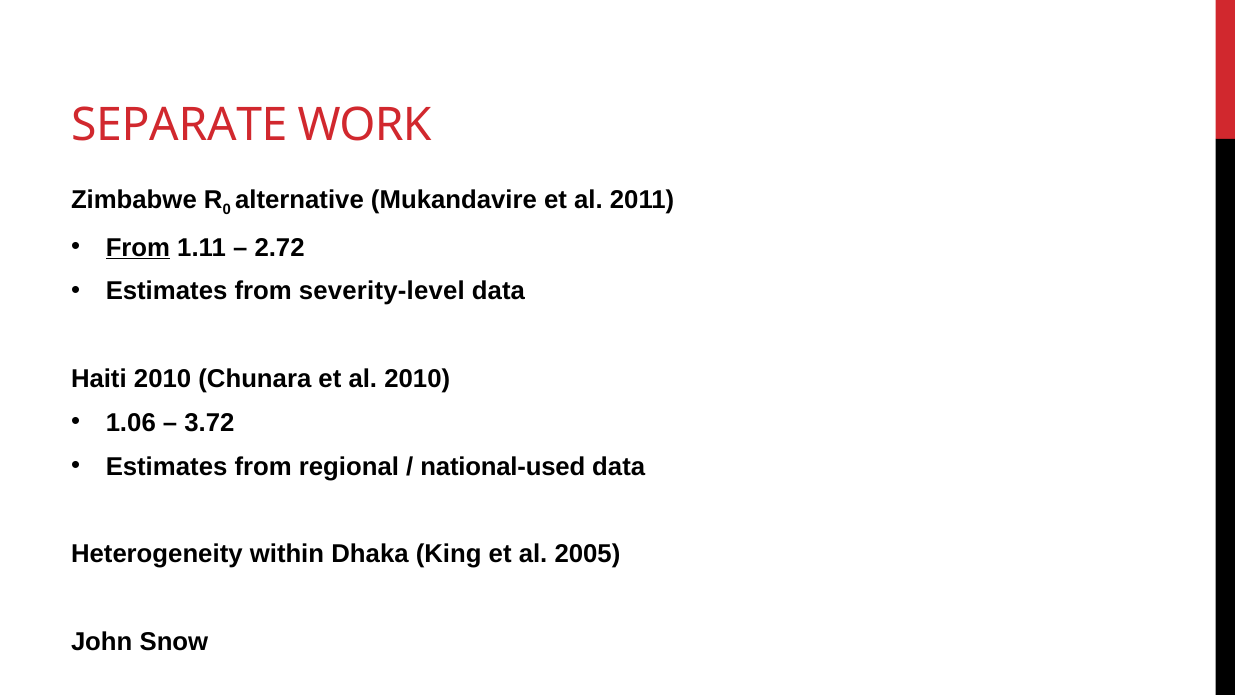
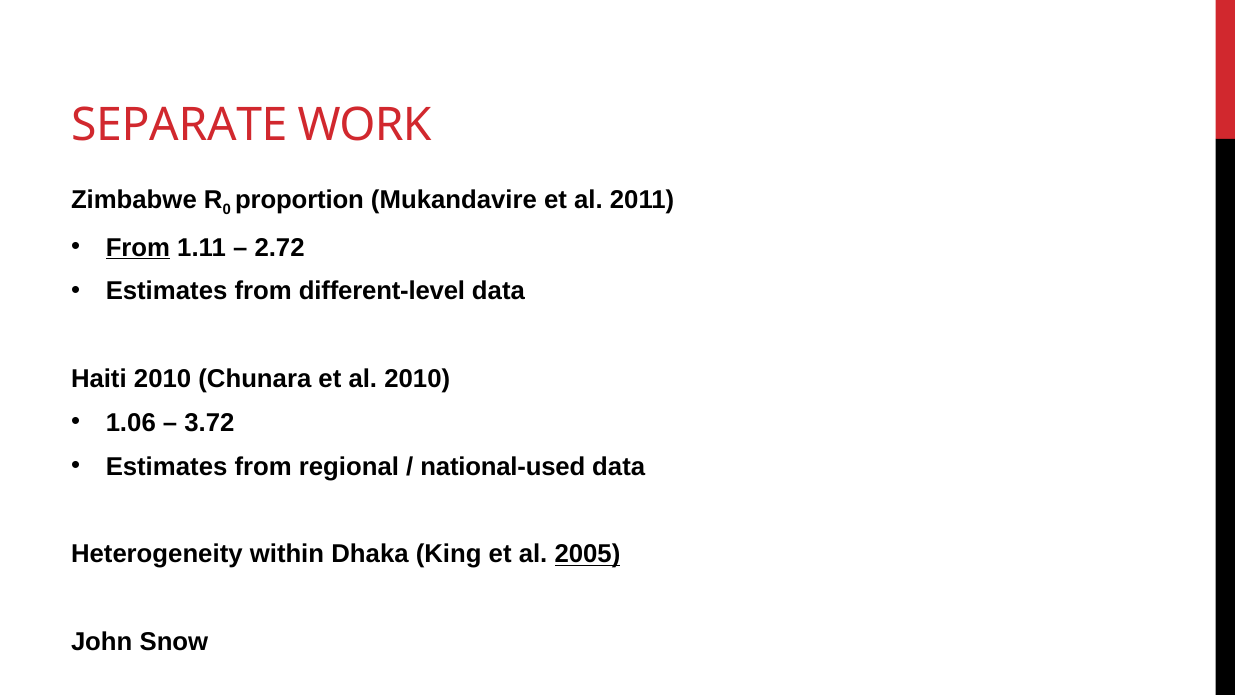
alternative: alternative -> proportion
severity-level: severity-level -> different-level
2005 underline: none -> present
